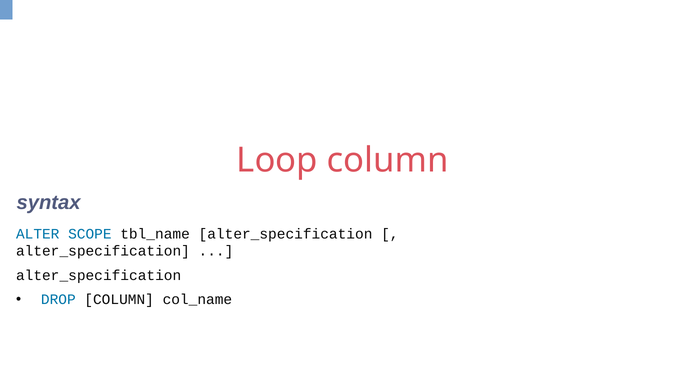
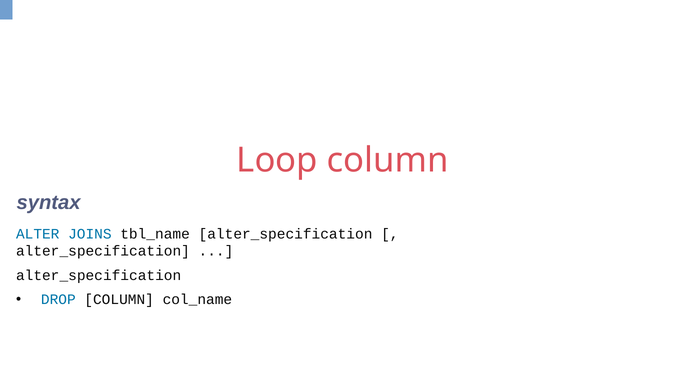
SCOPE: SCOPE -> JOINS
